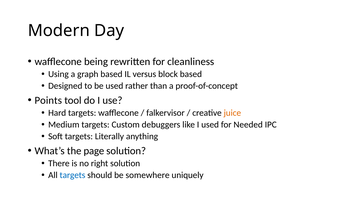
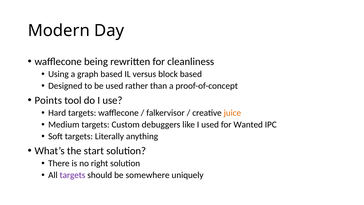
Needed: Needed -> Wanted
page: page -> start
targets at (73, 175) colour: blue -> purple
